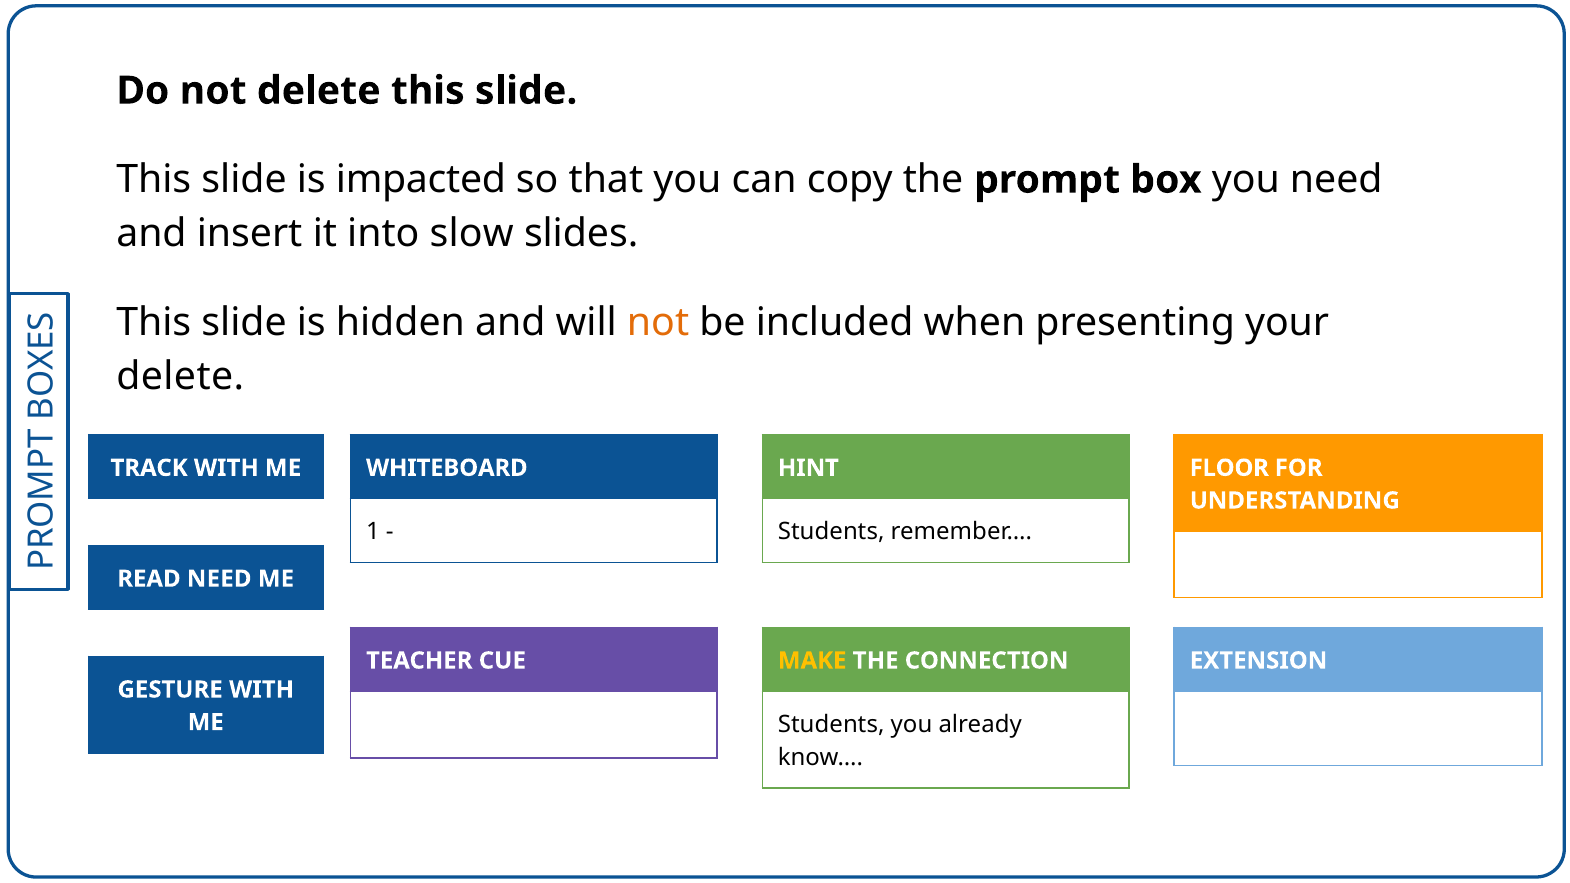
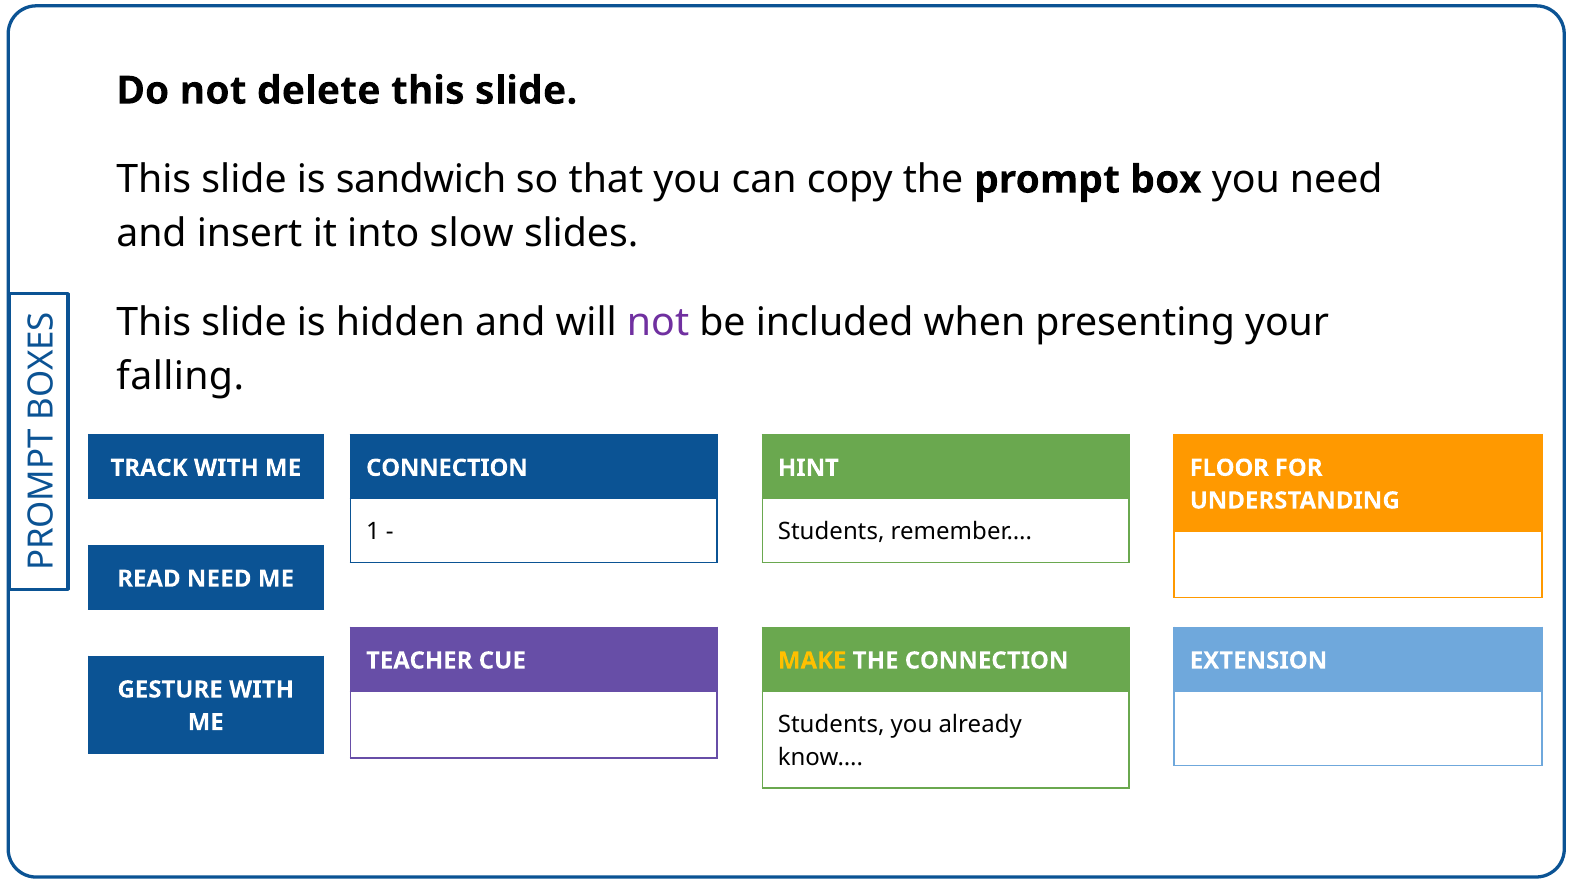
impacted: impacted -> sandwich
not at (658, 323) colour: orange -> purple
delete at (180, 377): delete -> falling
WHITEBOARD at (447, 468): WHITEBOARD -> CONNECTION
